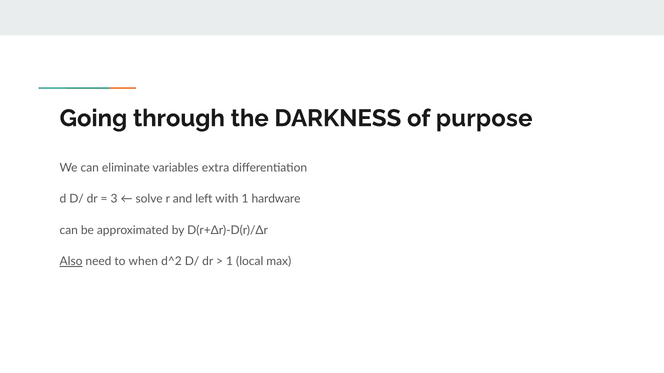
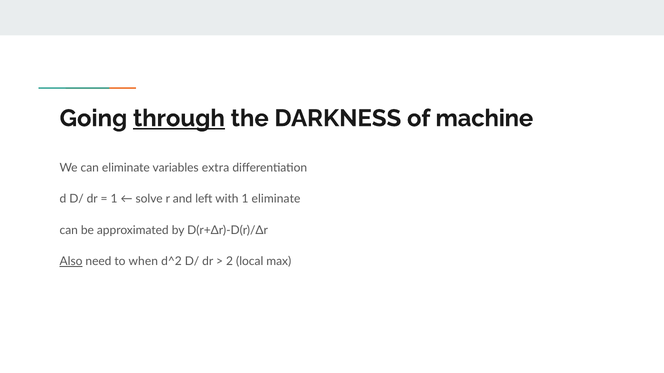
through underline: none -> present
purpose: purpose -> machine
3 at (114, 199): 3 -> 1
1 hardware: hardware -> eliminate
1 at (230, 262): 1 -> 2
